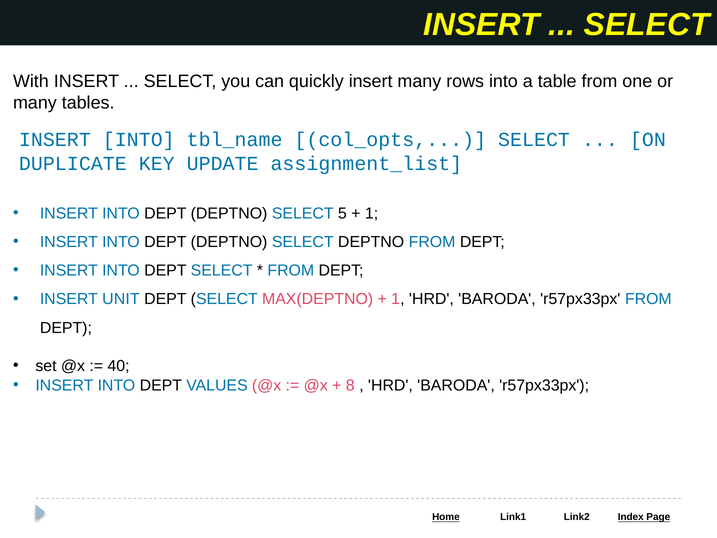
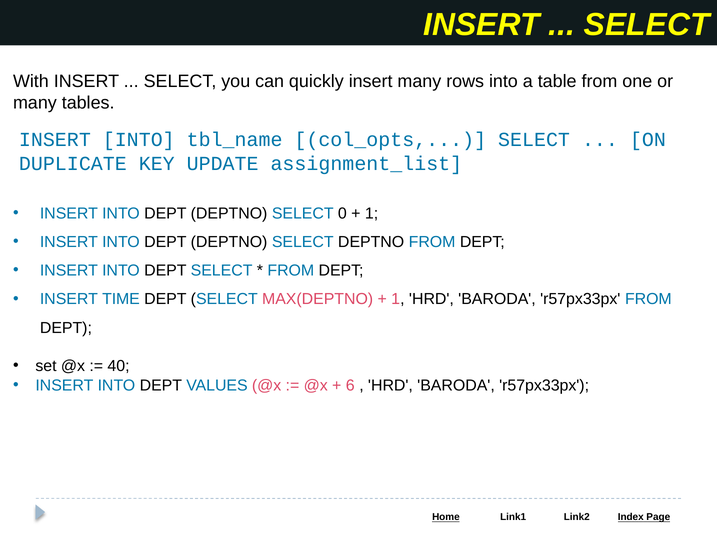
5: 5 -> 0
UNIT: UNIT -> TIME
8: 8 -> 6
